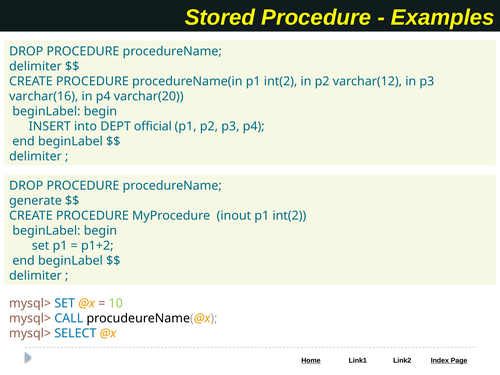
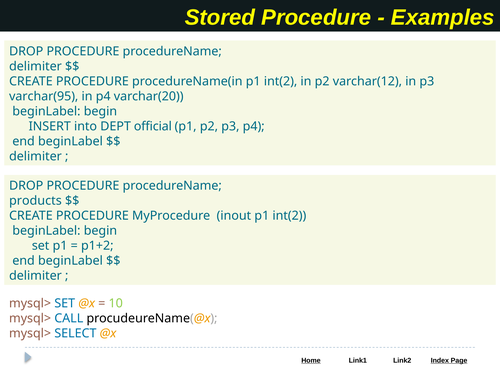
varchar(16: varchar(16 -> varchar(95
generate: generate -> products
